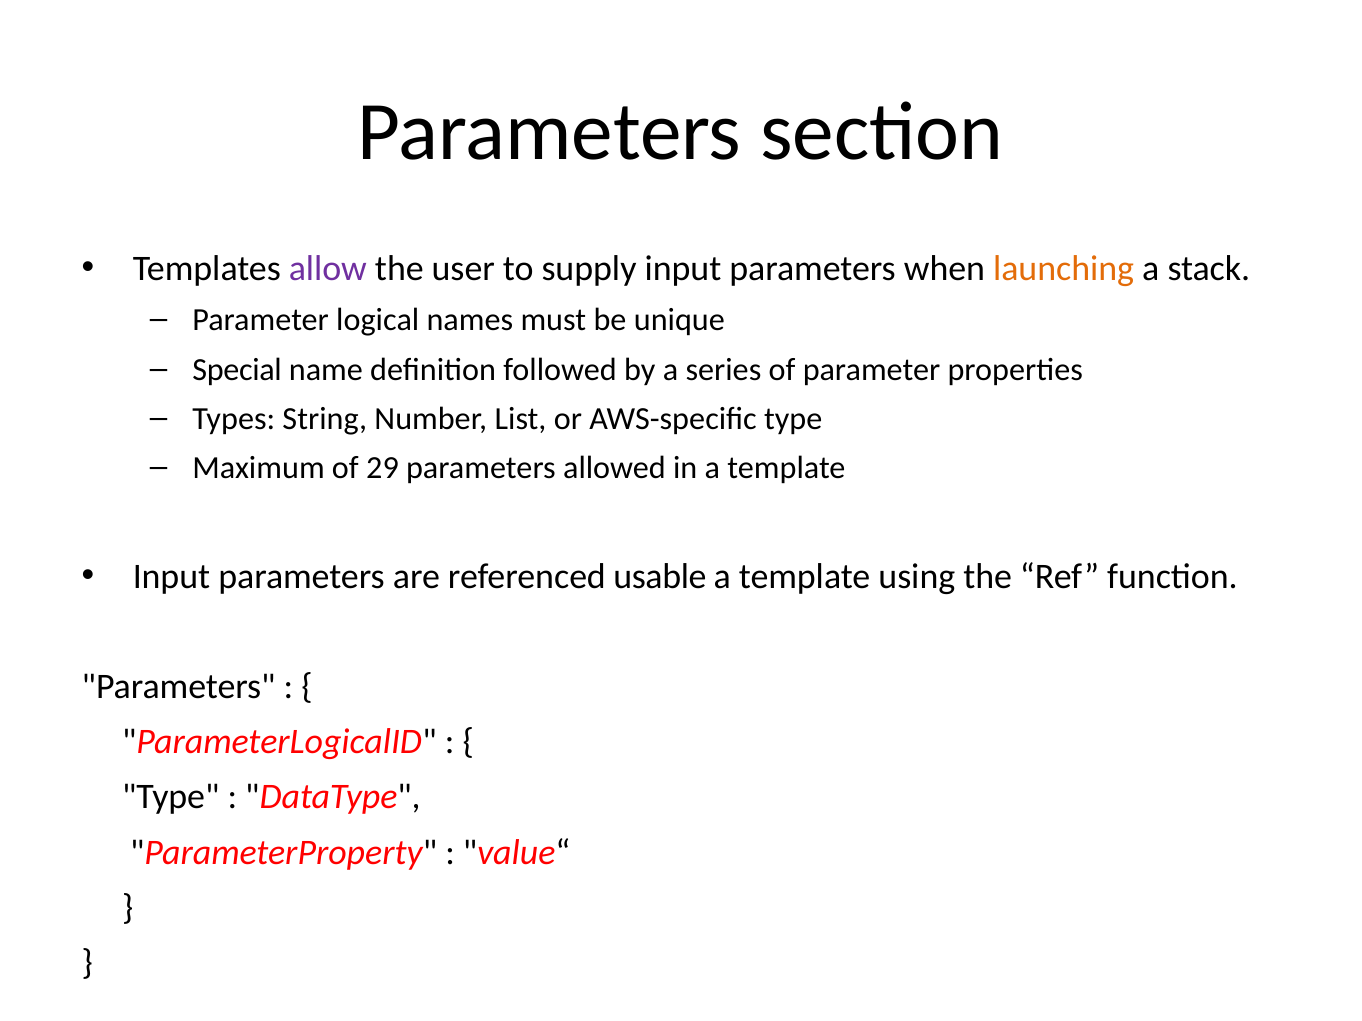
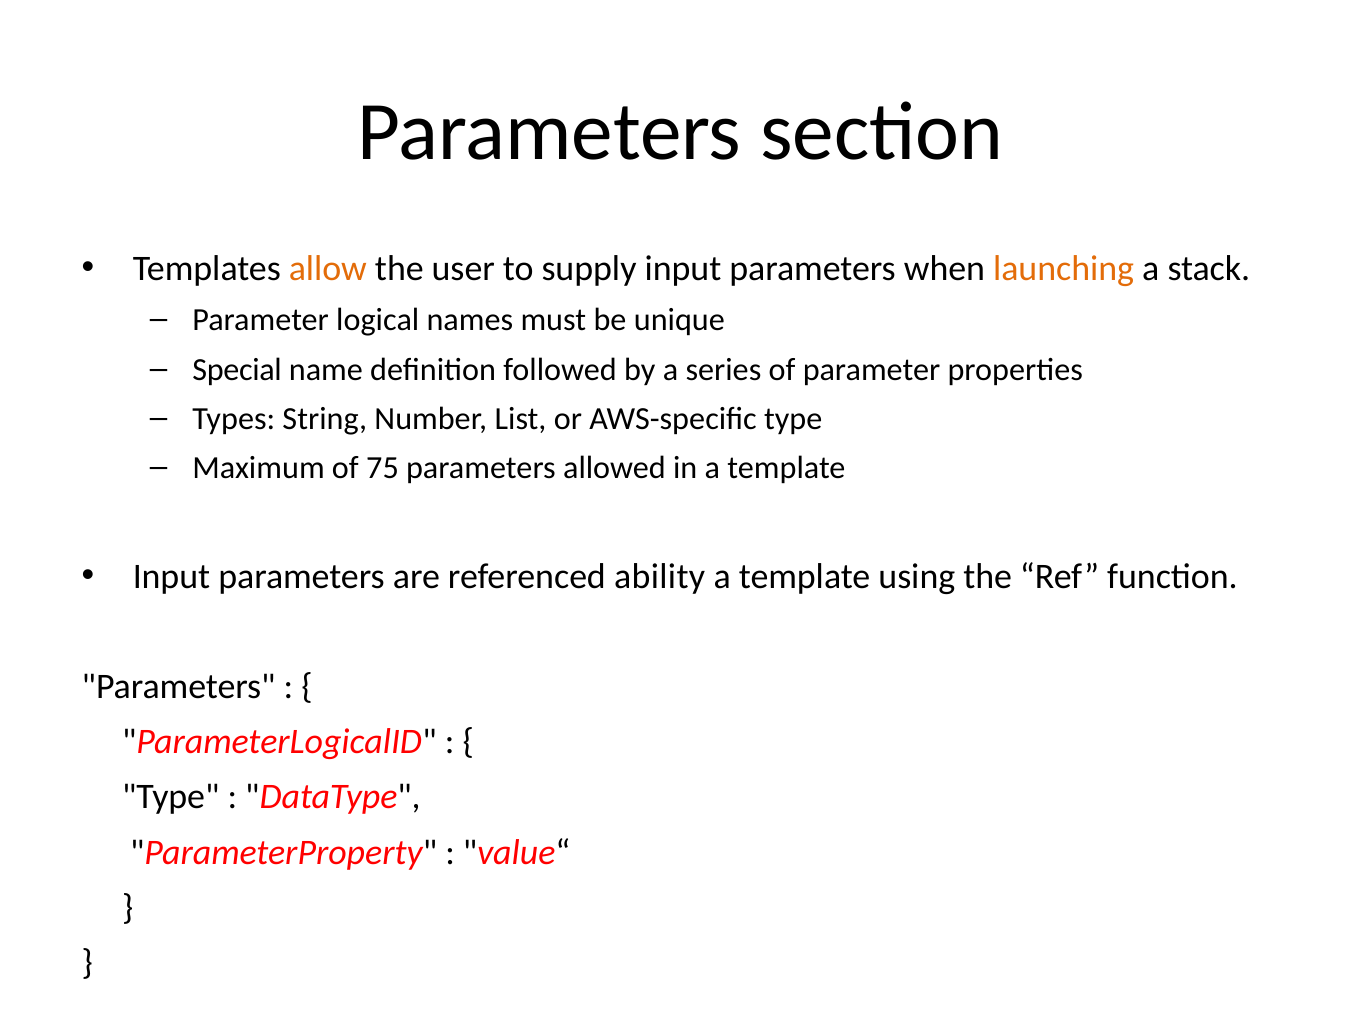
allow colour: purple -> orange
29: 29 -> 75
usable: usable -> ability
